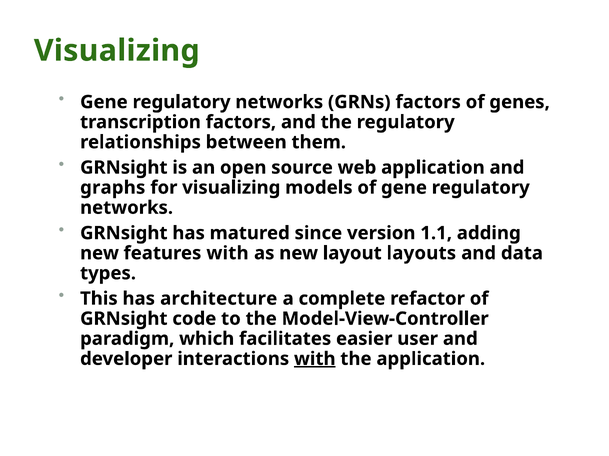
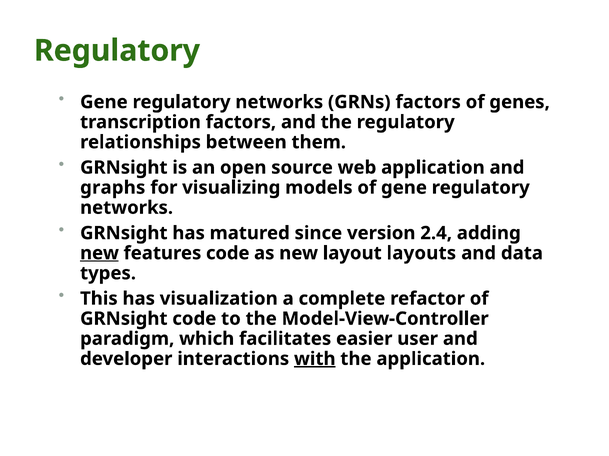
Visualizing at (117, 51): Visualizing -> Regulatory
1.1: 1.1 -> 2.4
new at (99, 254) underline: none -> present
features with: with -> code
architecture: architecture -> visualization
